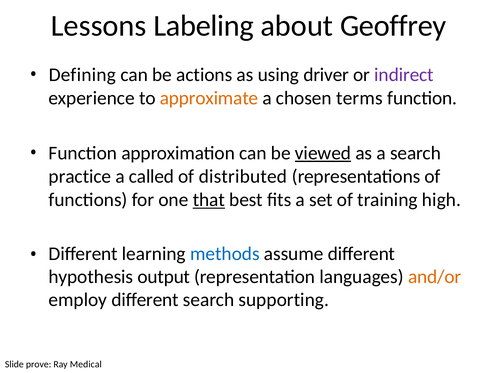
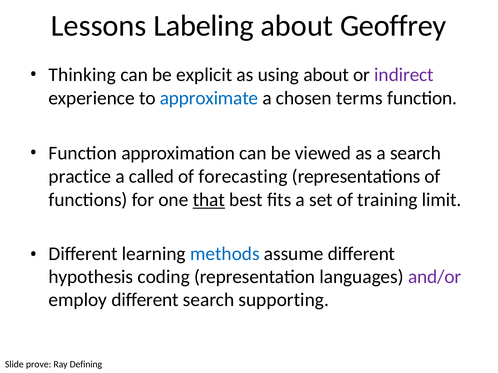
Defining: Defining -> Thinking
actions: actions -> explicit
using driver: driver -> about
approximate colour: orange -> blue
viewed underline: present -> none
distributed: distributed -> forecasting
high: high -> limit
output: output -> coding
and/or colour: orange -> purple
Medical: Medical -> Defining
